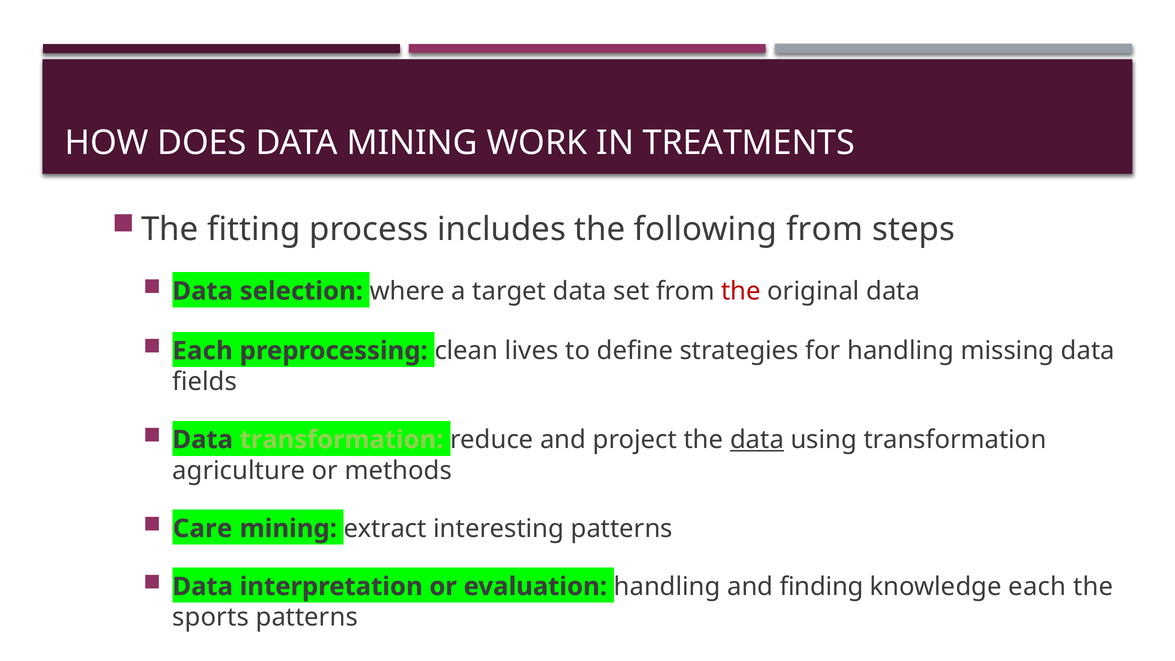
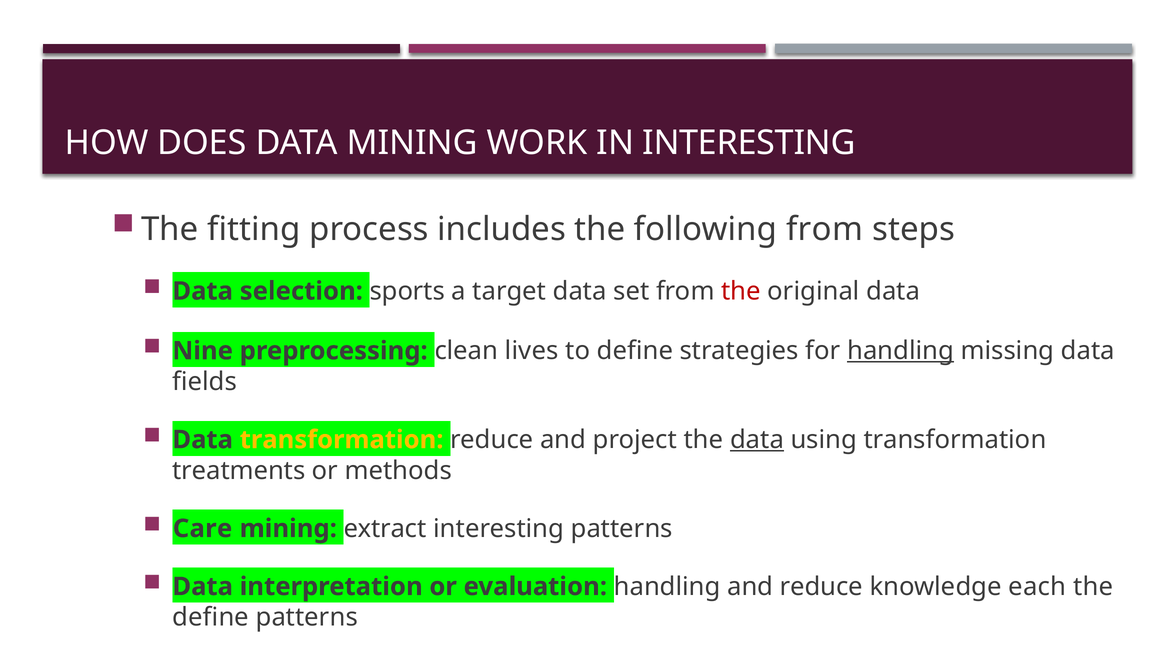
IN TREATMENTS: TREATMENTS -> INTERESTING
where: where -> sports
Each at (203, 351): Each -> Nine
handling at (901, 351) underline: none -> present
transformation at (342, 440) colour: light green -> yellow
agriculture: agriculture -> treatments
and finding: finding -> reduce
sports at (211, 617): sports -> define
